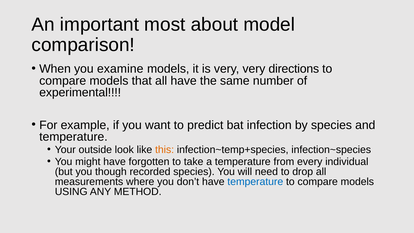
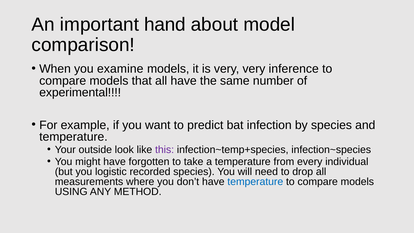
most: most -> hand
directions: directions -> inference
this colour: orange -> purple
though: though -> logistic
